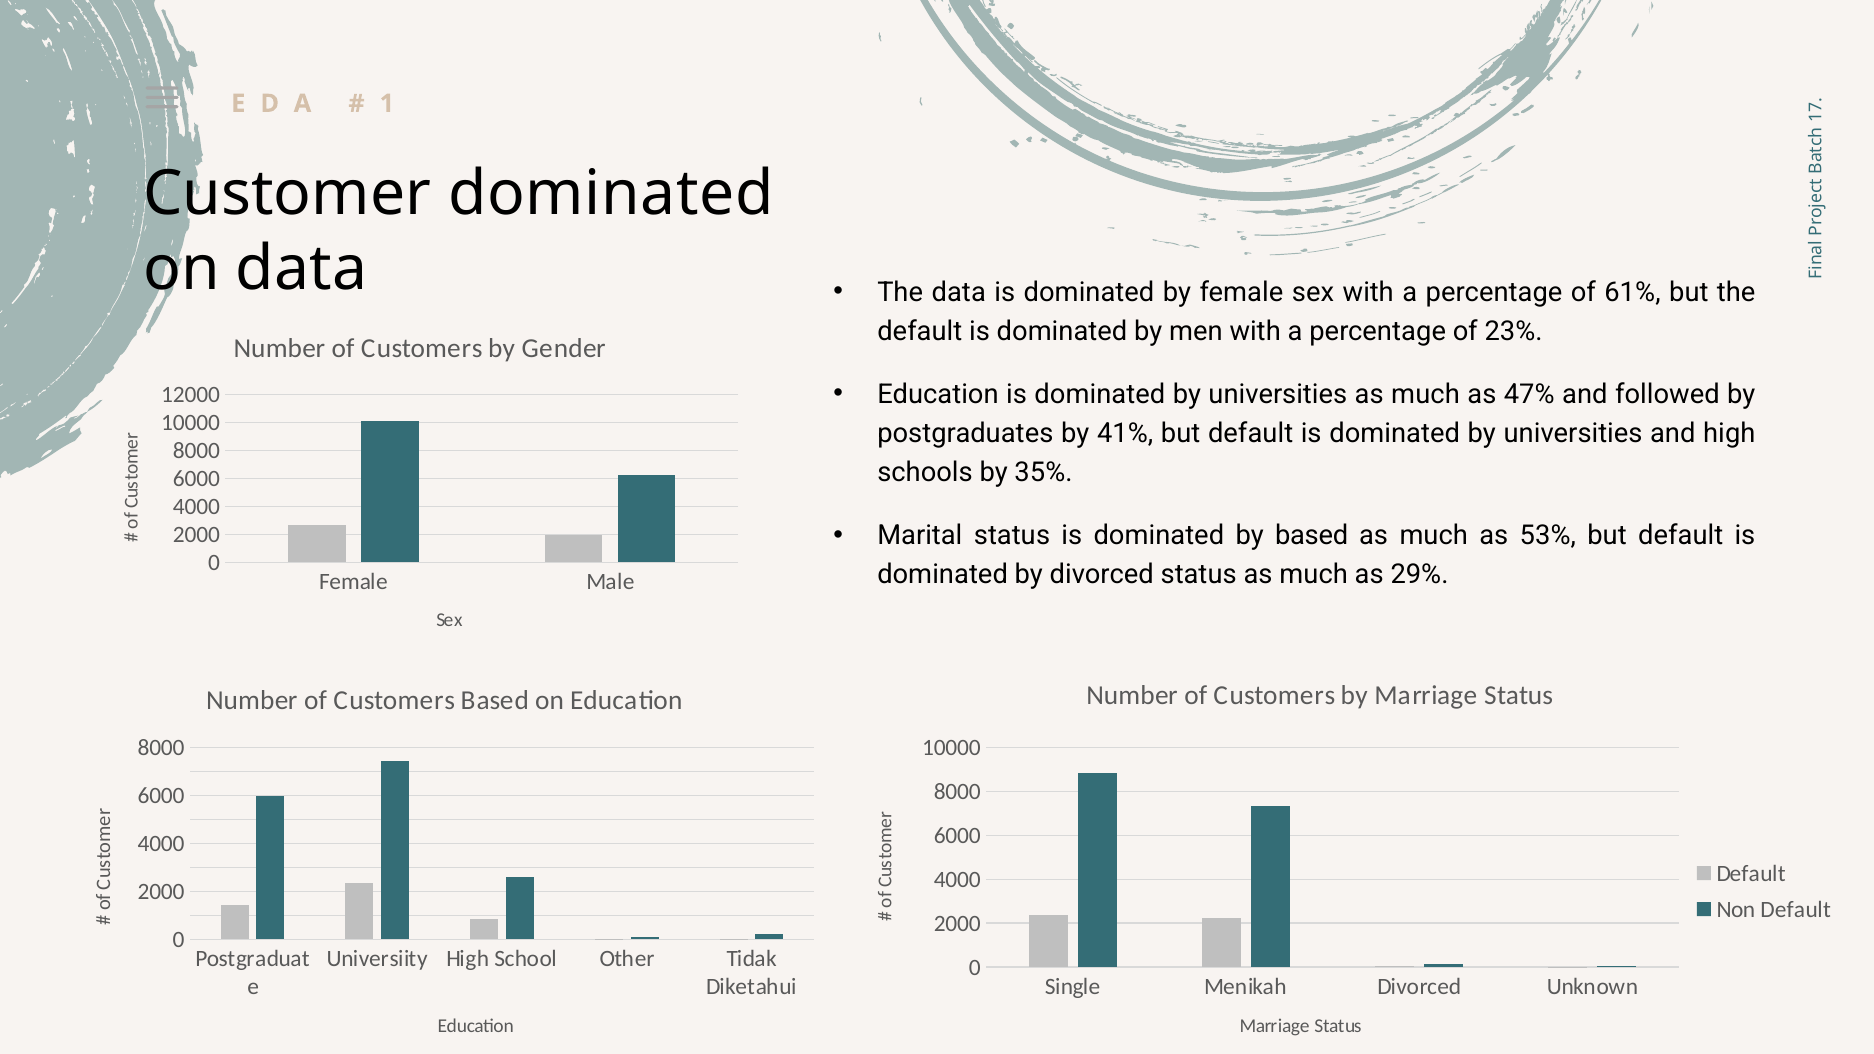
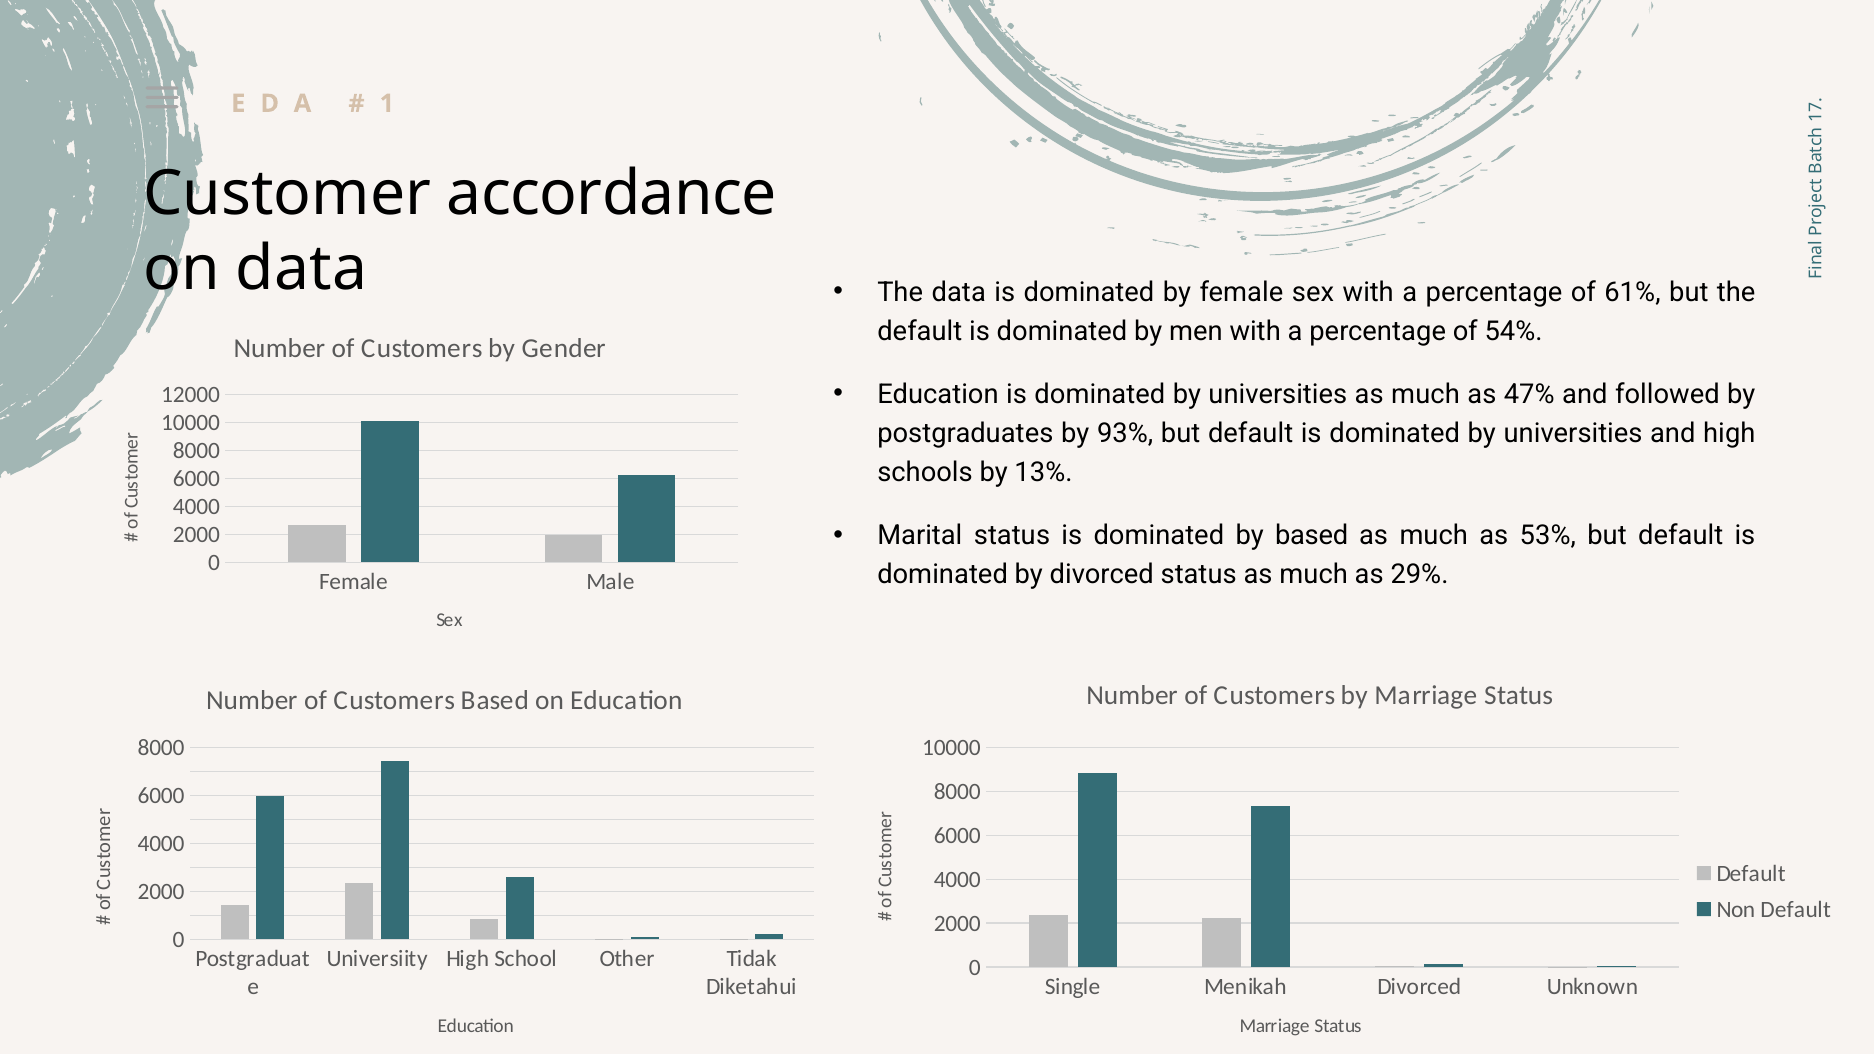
Customer dominated: dominated -> accordance
23%: 23% -> 54%
41%: 41% -> 93%
35%: 35% -> 13%
